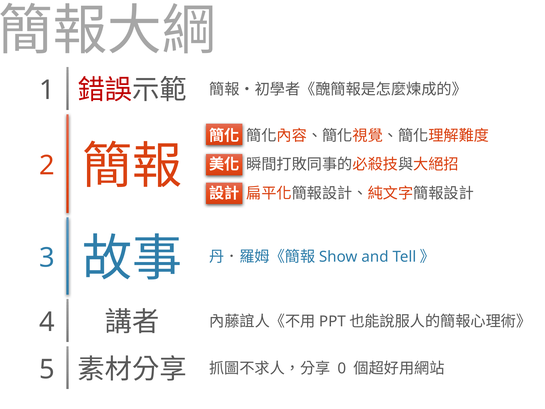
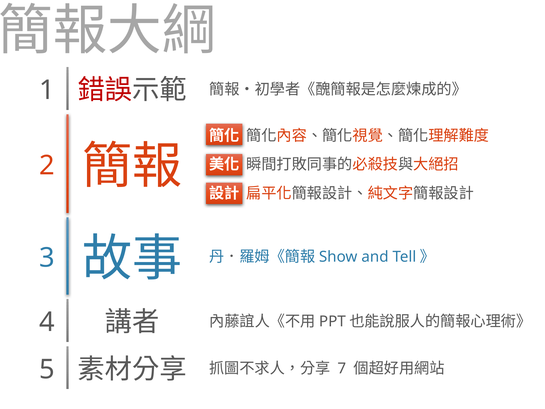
0: 0 -> 7
